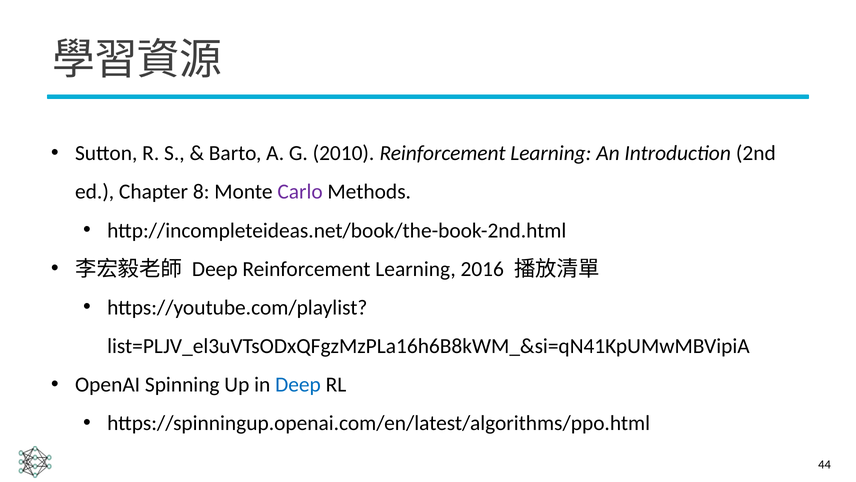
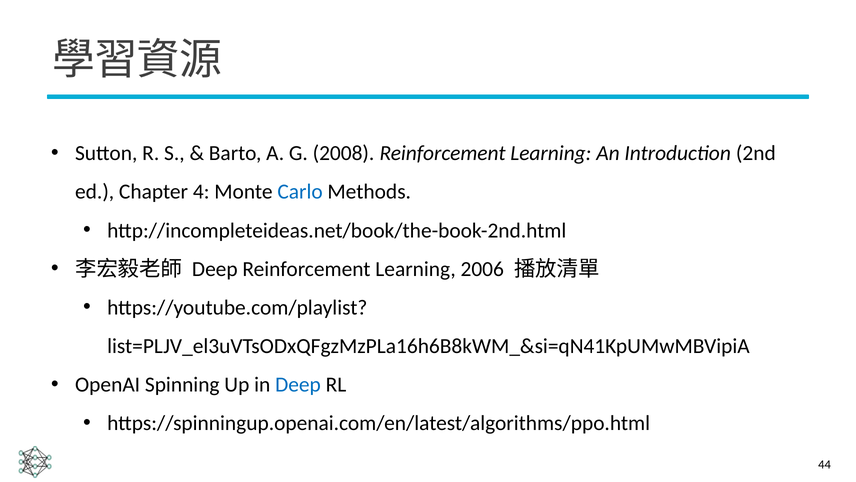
2010: 2010 -> 2008
8: 8 -> 4
Carlo colour: purple -> blue
2016: 2016 -> 2006
